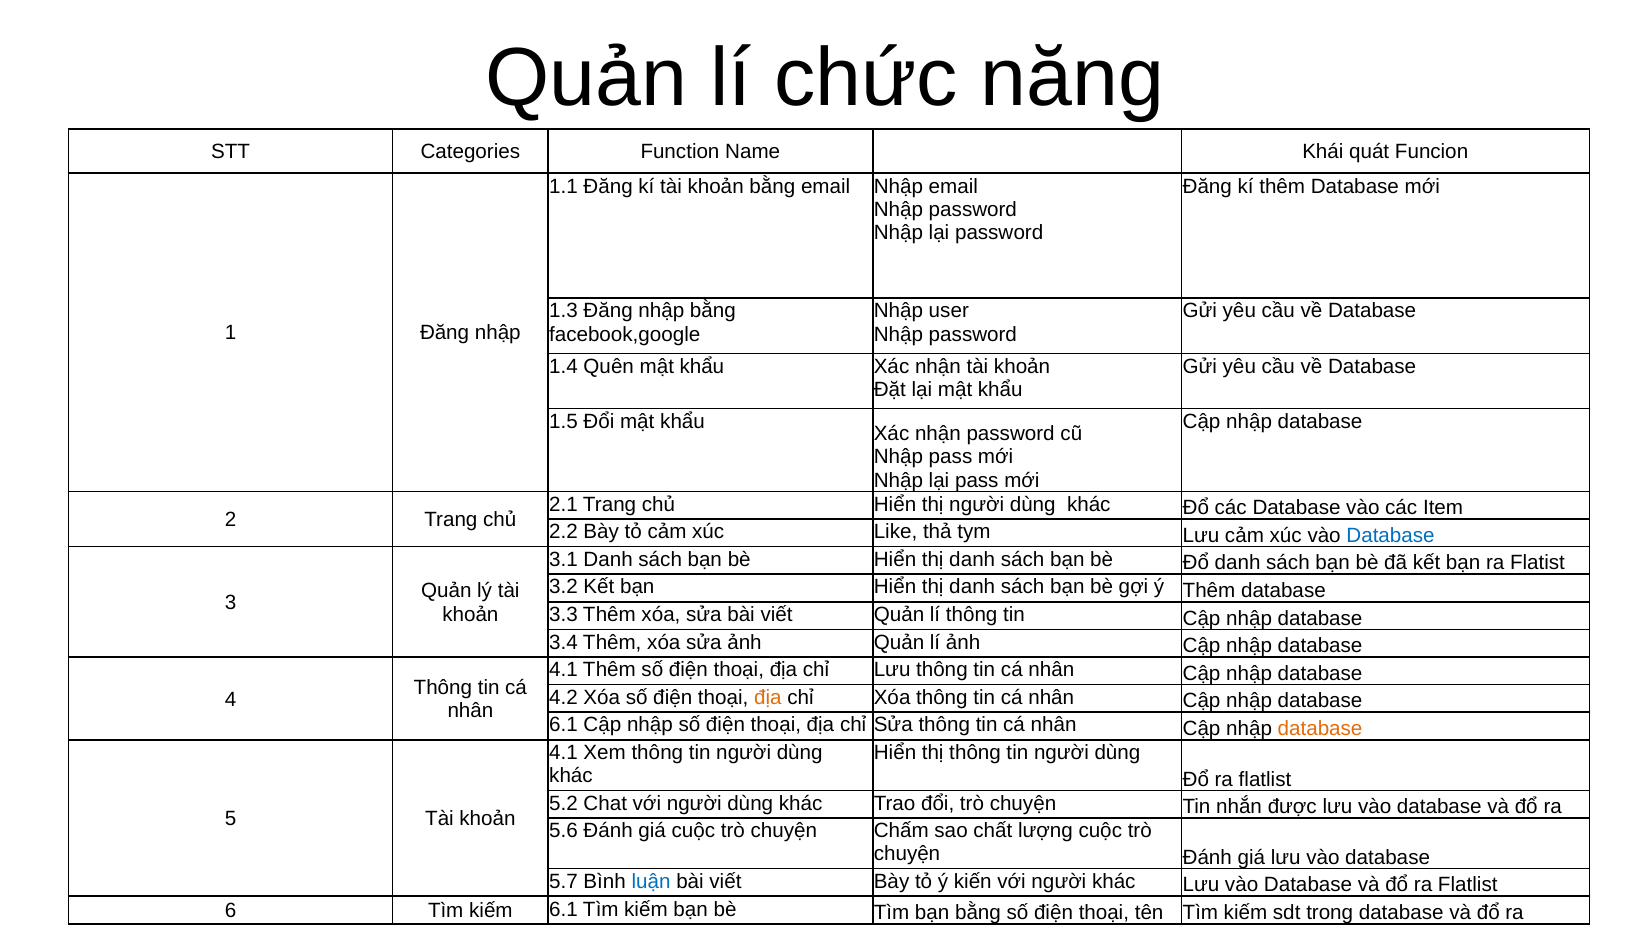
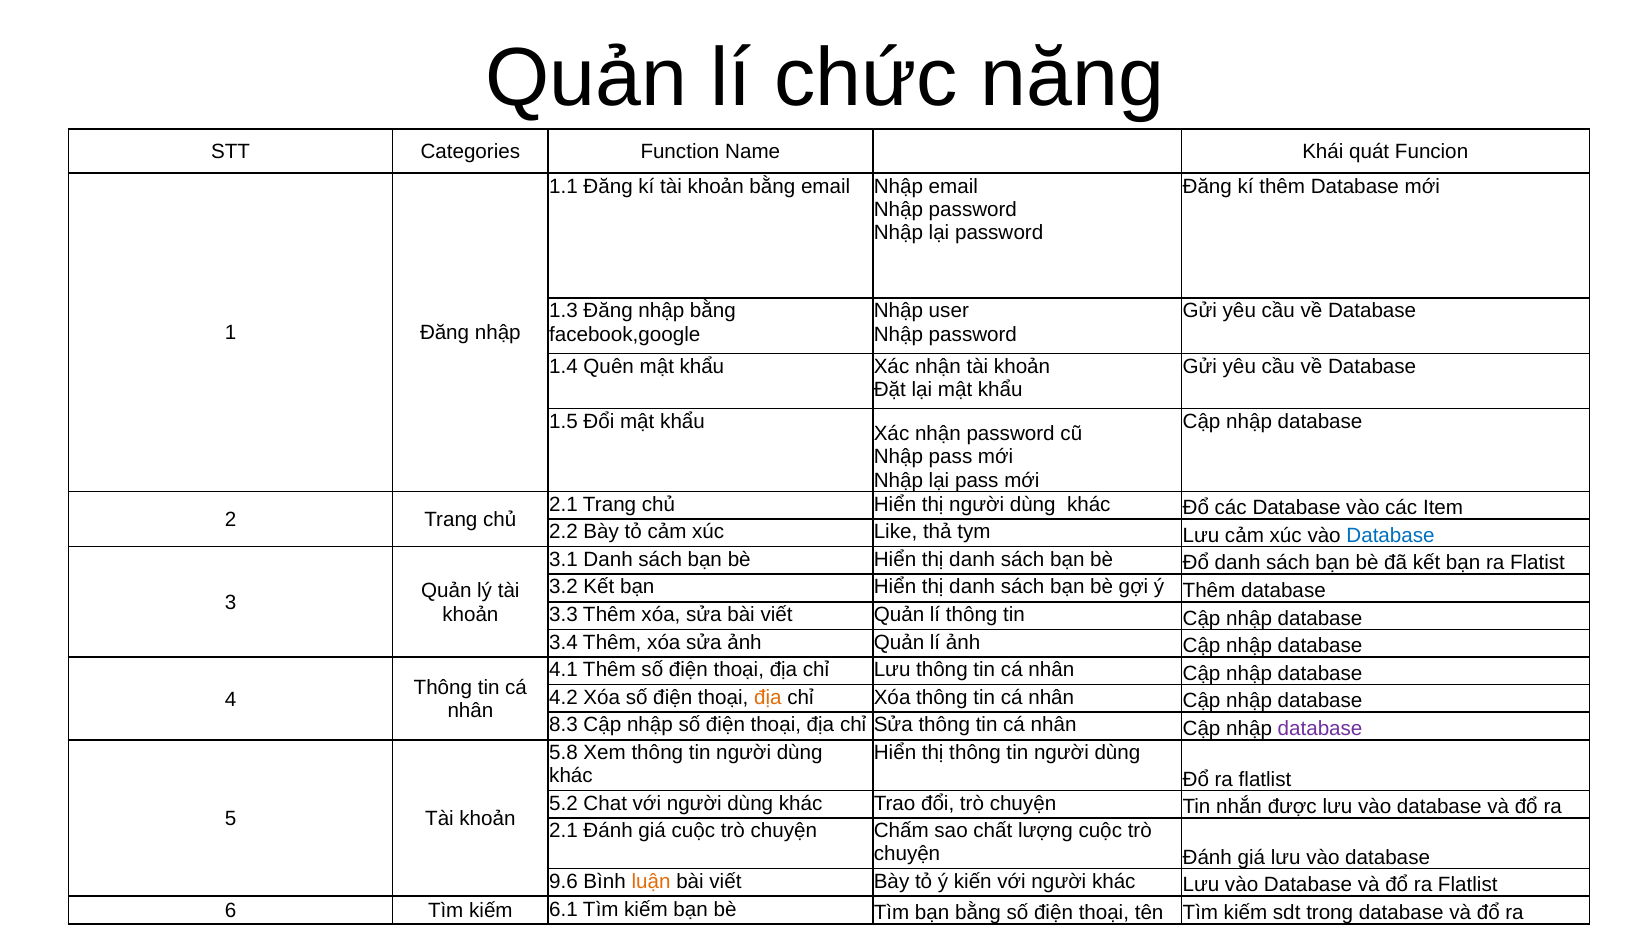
6.1 at (563, 725): 6.1 -> 8.3
database at (1320, 728) colour: orange -> purple
4.1 at (563, 753): 4.1 -> 5.8
5.6 at (563, 831): 5.6 -> 2.1
5.7: 5.7 -> 9.6
luận colour: blue -> orange
